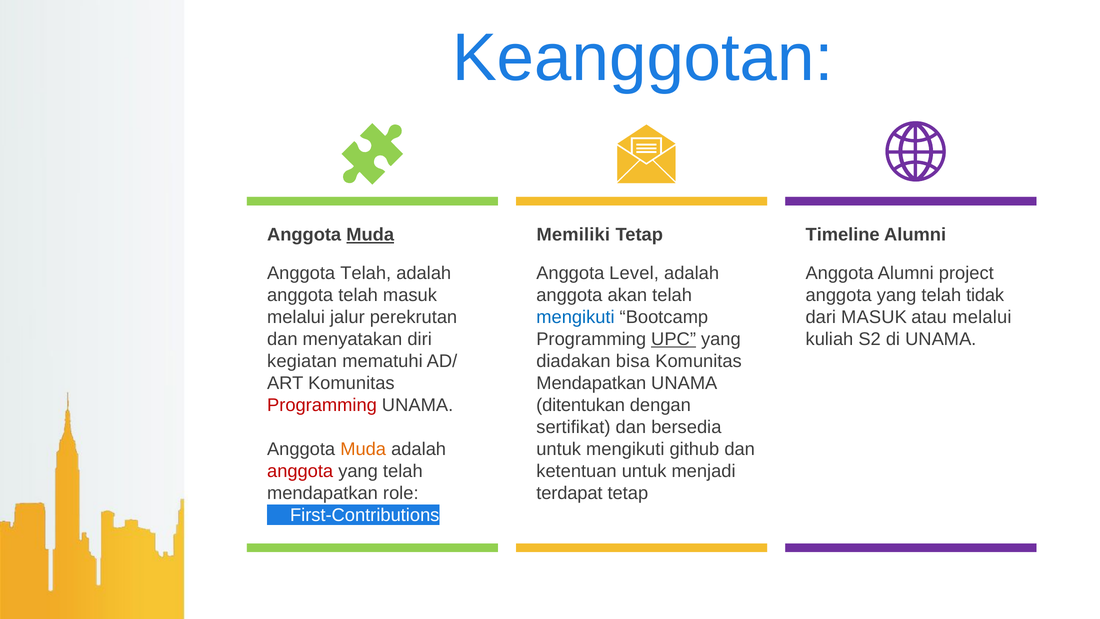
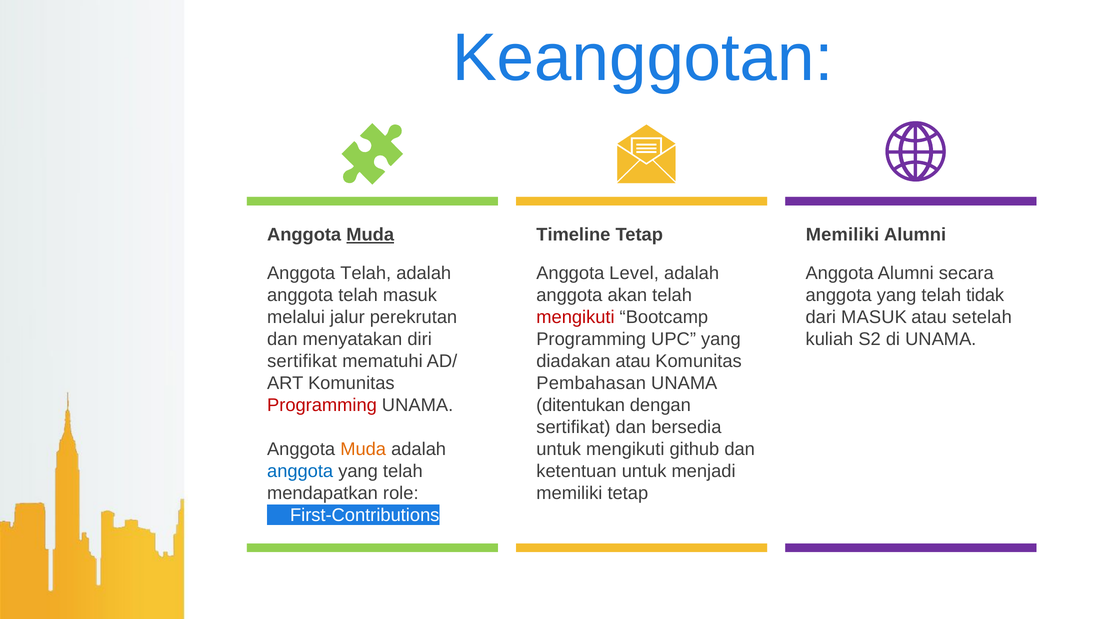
Memiliki: Memiliki -> Timeline
Timeline at (843, 235): Timeline -> Memiliki
project: project -> secara
mengikuti at (575, 317) colour: blue -> red
atau melalui: melalui -> setelah
UPC underline: present -> none
kegiatan at (302, 361): kegiatan -> sertifikat
diadakan bisa: bisa -> atau
Mendapatkan at (591, 383): Mendapatkan -> Pembahasan
anggota at (300, 471) colour: red -> blue
terdapat at (569, 493): terdapat -> memiliki
